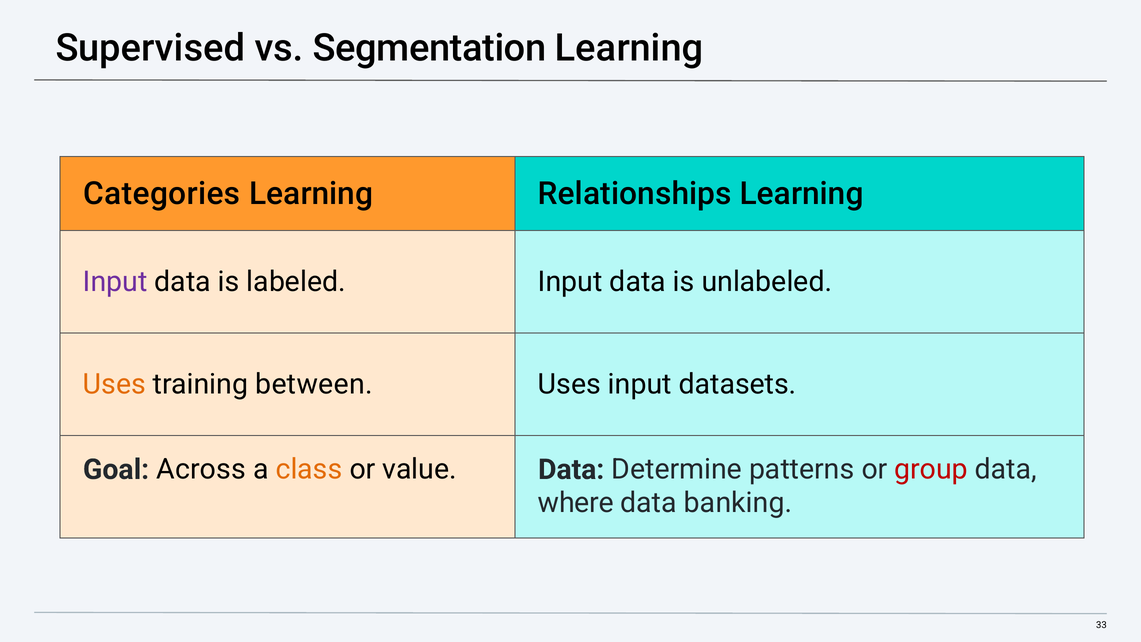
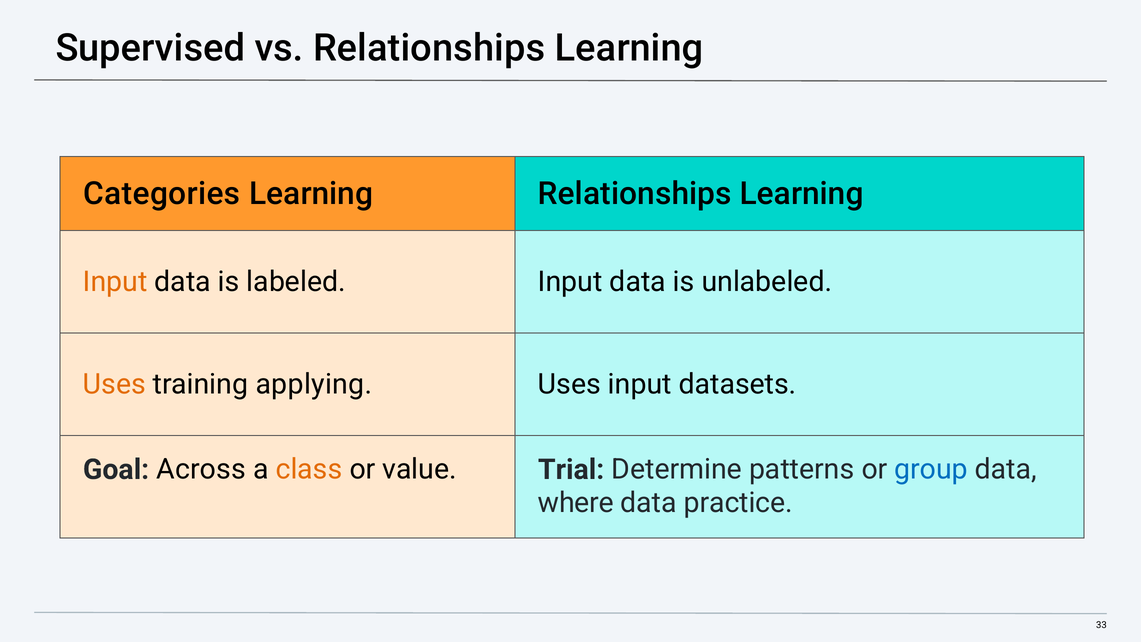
vs Segmentation: Segmentation -> Relationships
Input at (115, 282) colour: purple -> orange
between: between -> applying
value Data: Data -> Trial
group colour: red -> blue
banking: banking -> practice
